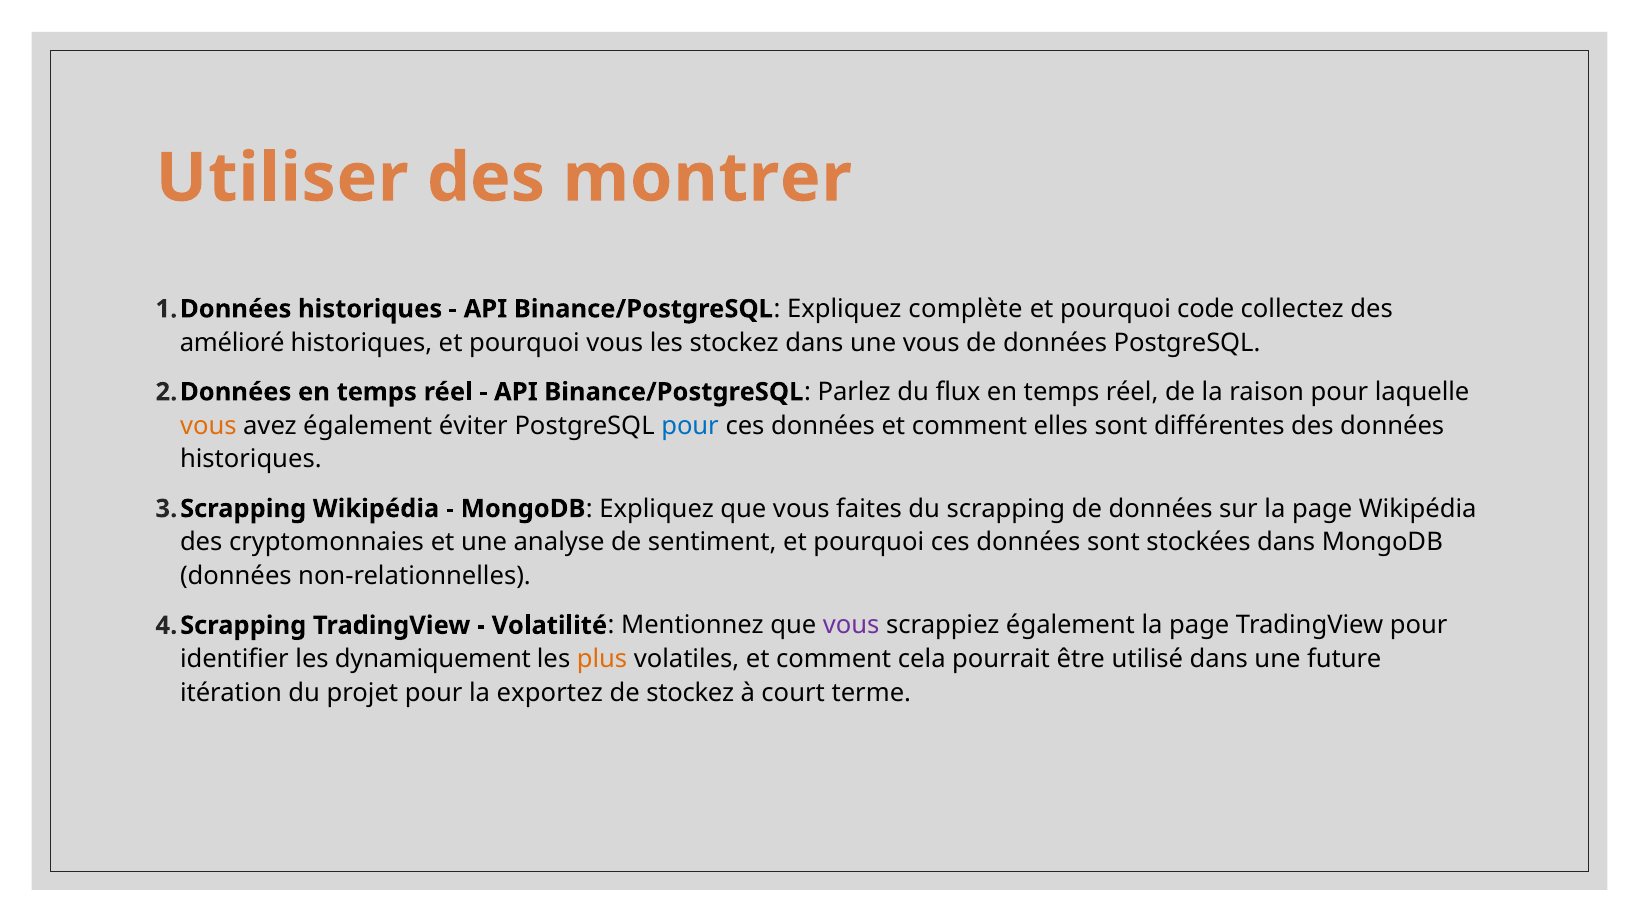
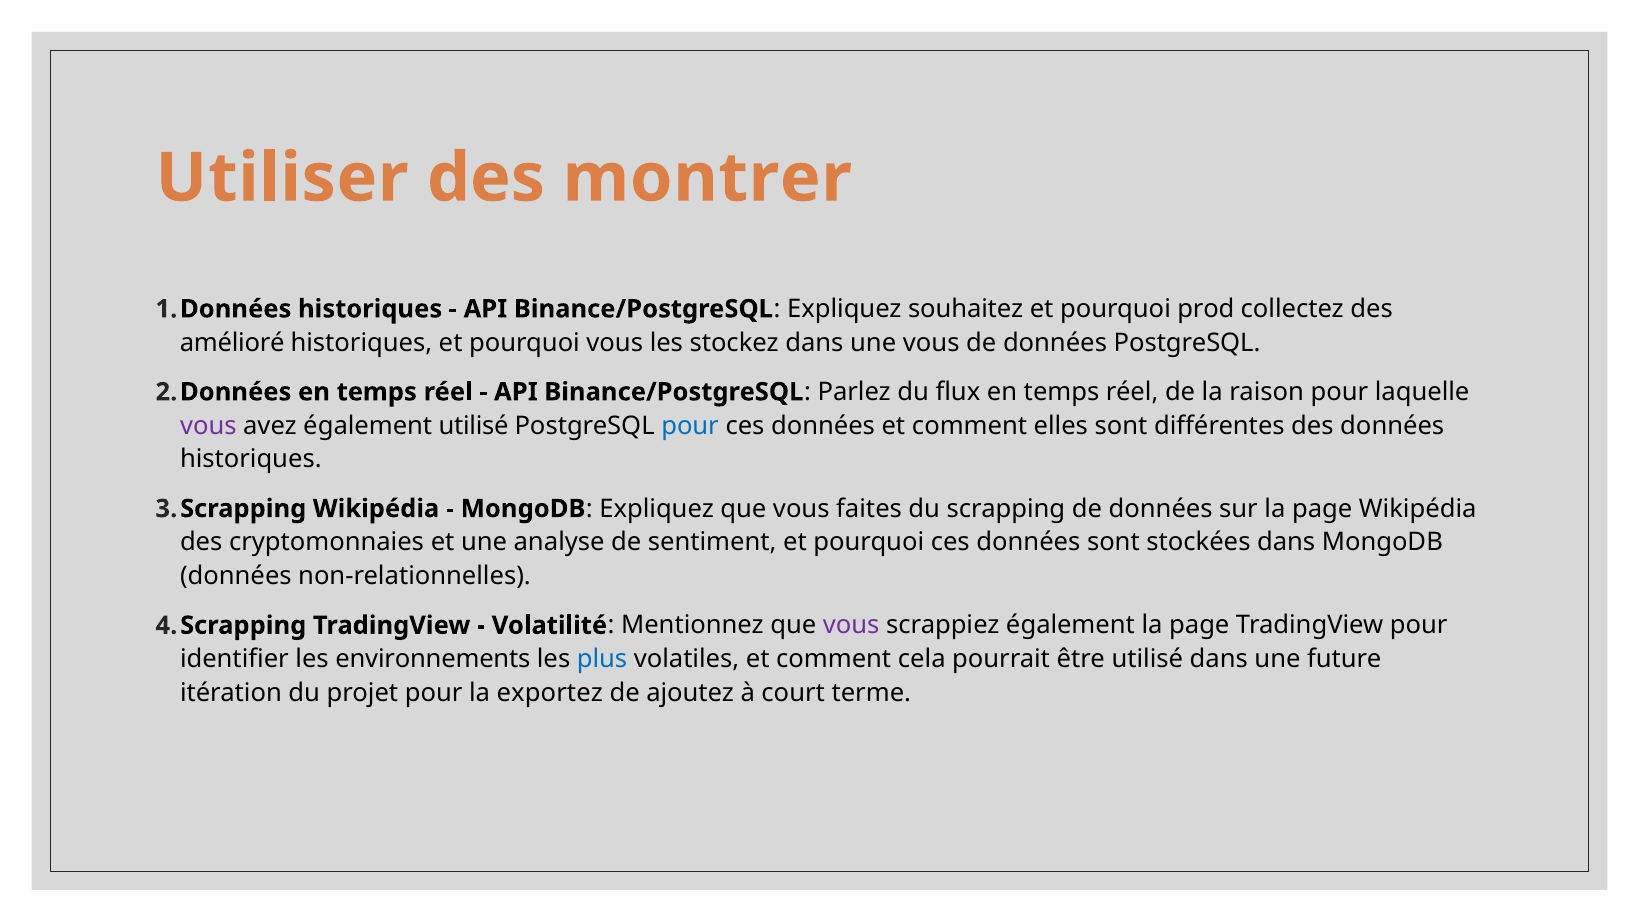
complète: complète -> souhaitez
code: code -> prod
vous at (208, 426) colour: orange -> purple
également éviter: éviter -> utilisé
dynamiquement: dynamiquement -> environnements
plus colour: orange -> blue
de stockez: stockez -> ajoutez
